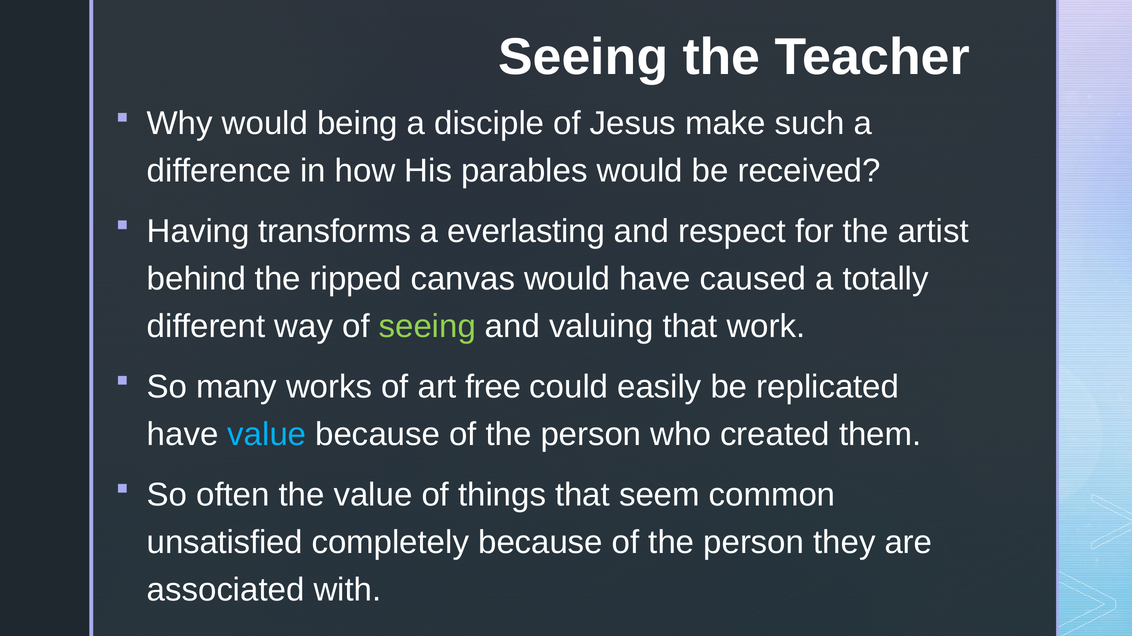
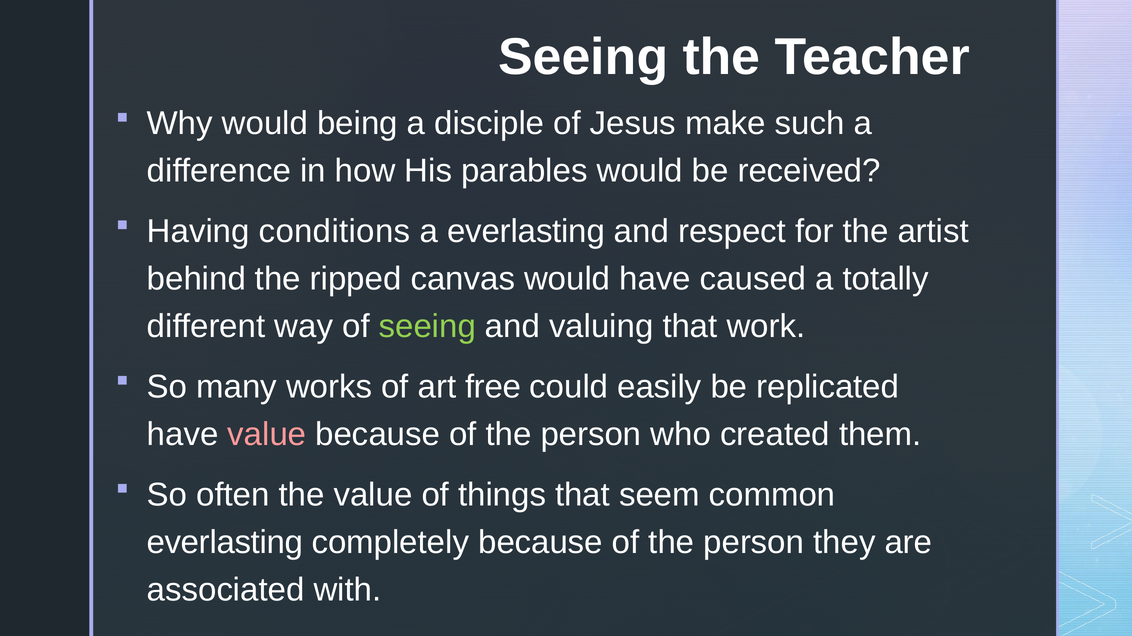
transforms: transforms -> conditions
value at (267, 435) colour: light blue -> pink
unsatisfied at (225, 543): unsatisfied -> everlasting
